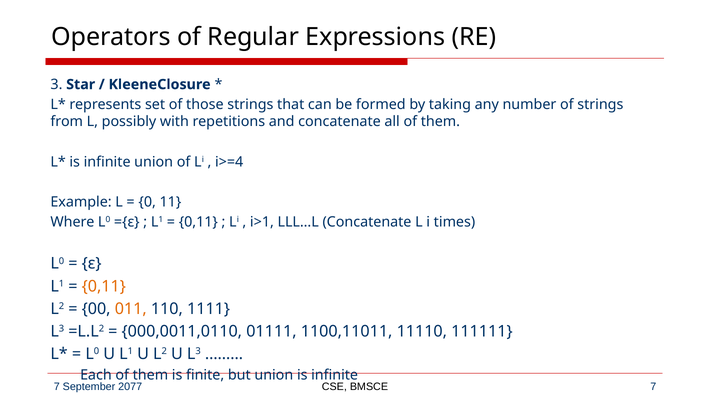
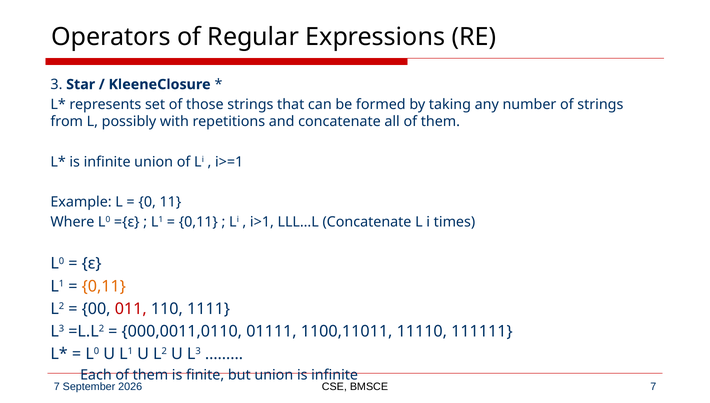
i>=4: i>=4 -> i>=1
011 colour: orange -> red
2077: 2077 -> 2026
